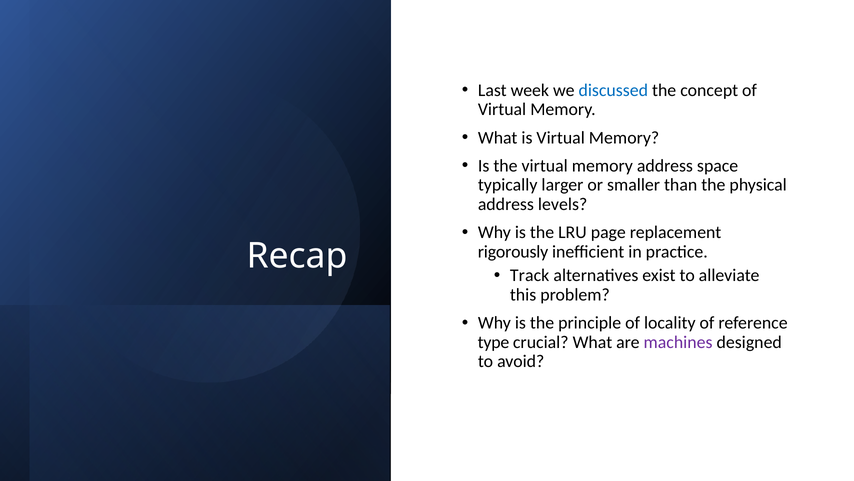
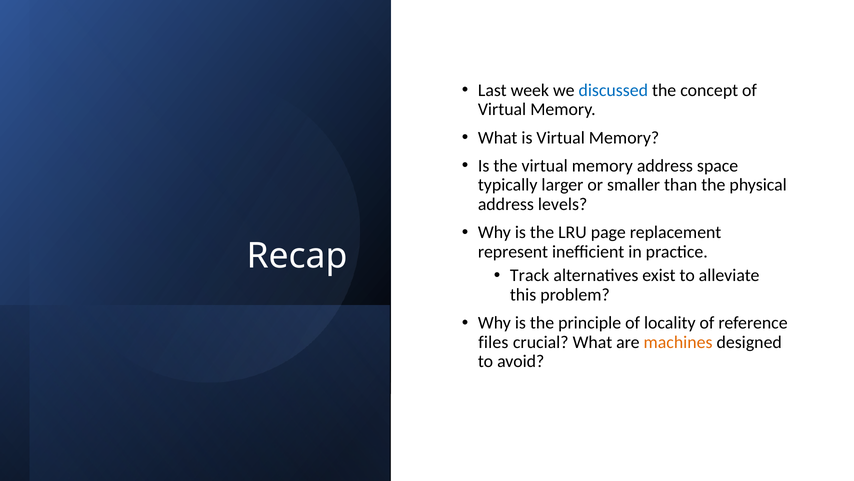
rigorously: rigorously -> represent
type: type -> files
machines colour: purple -> orange
